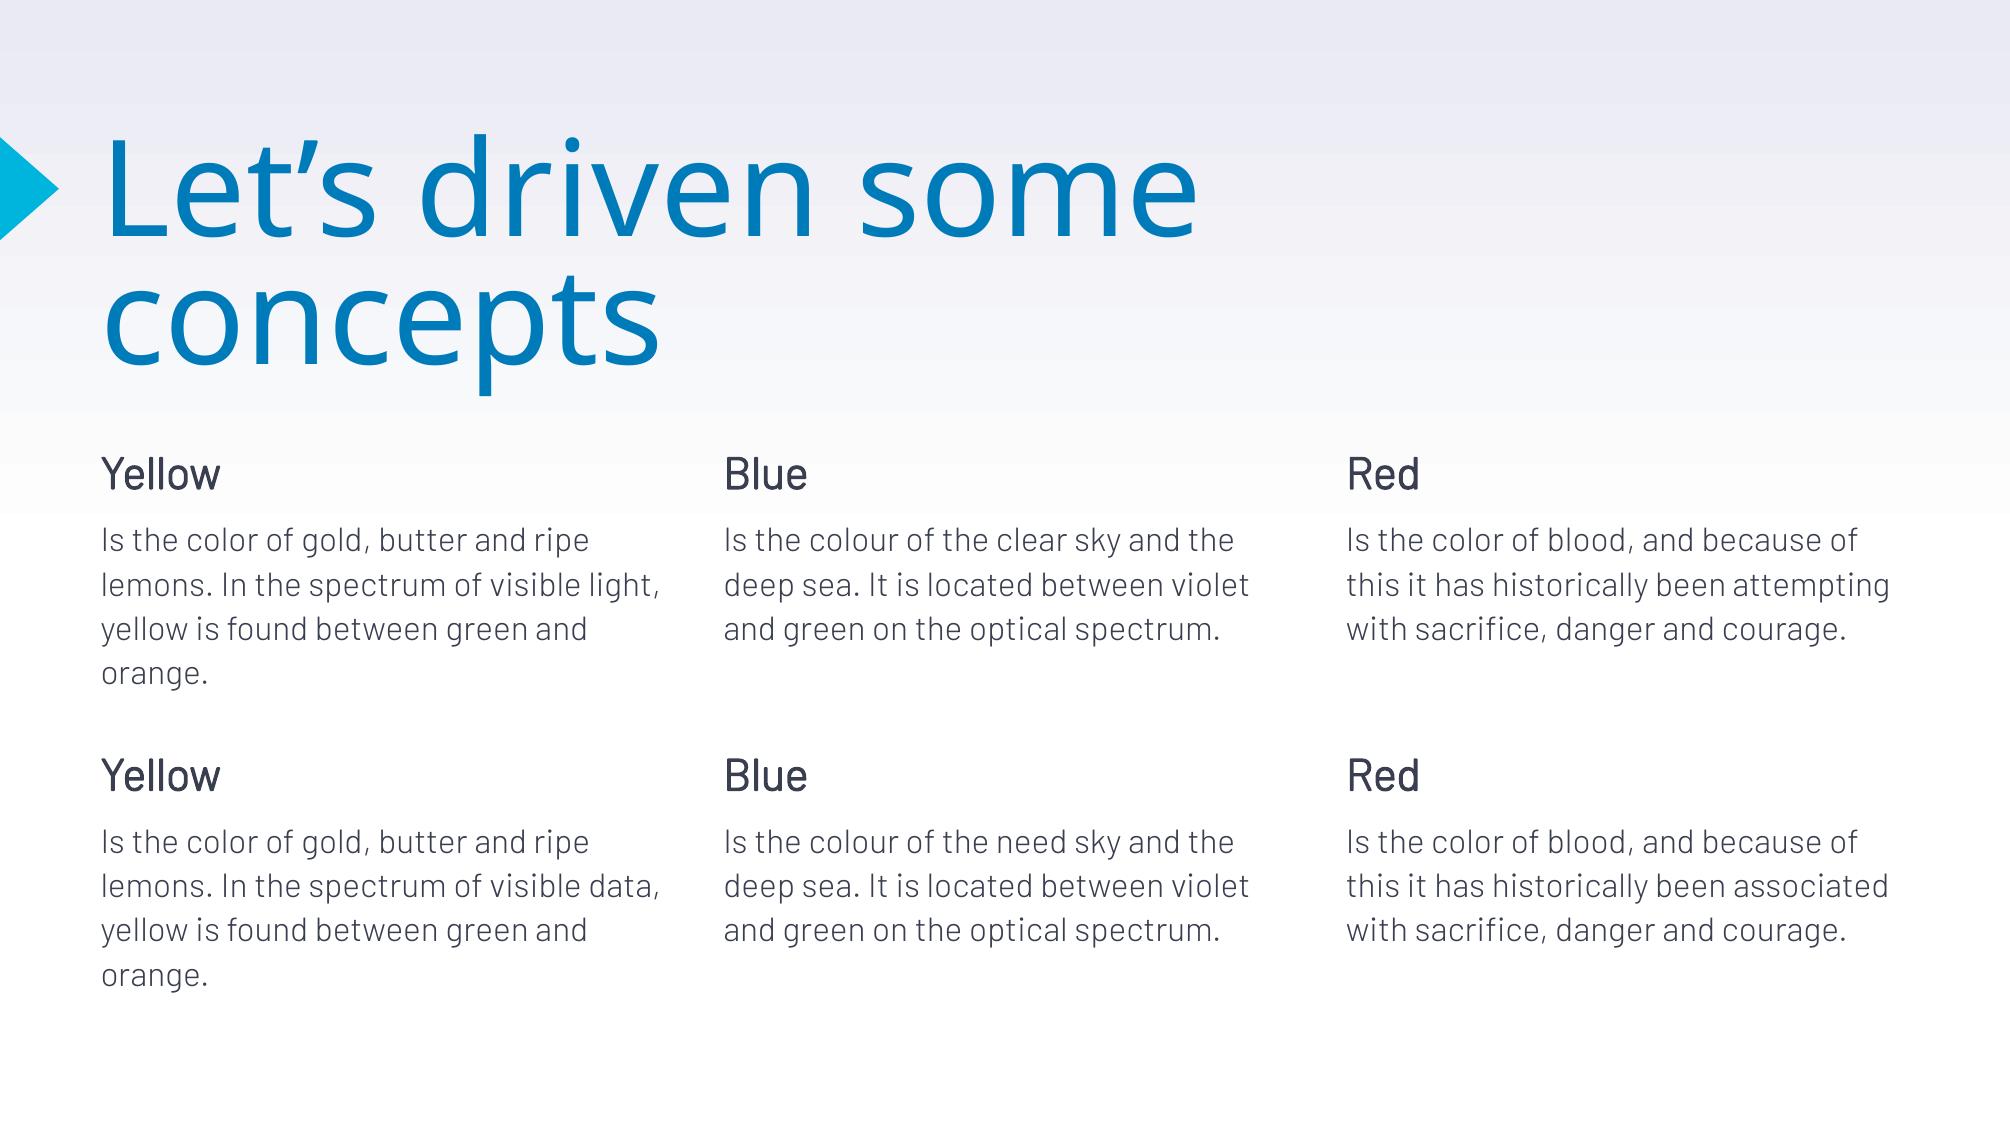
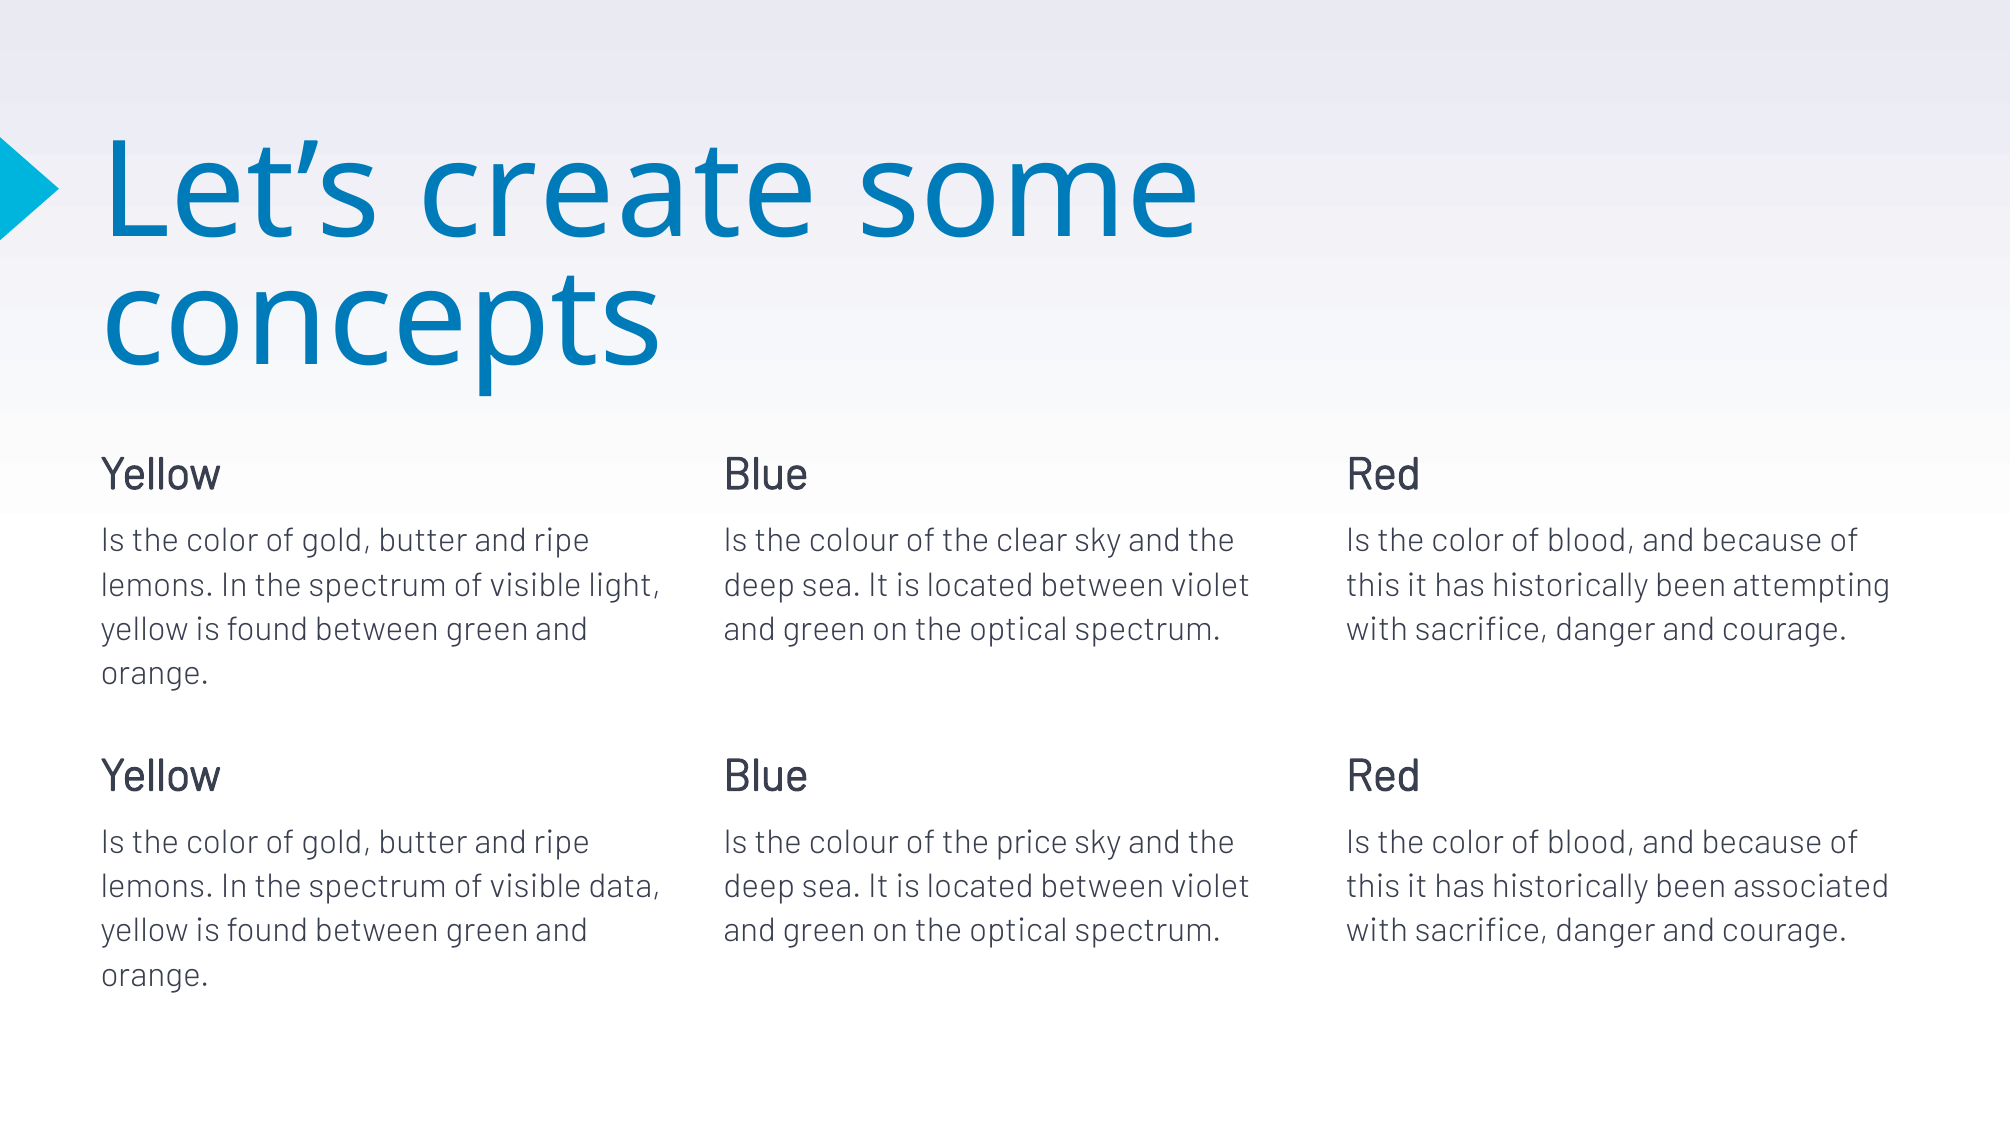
driven: driven -> create
need: need -> price
